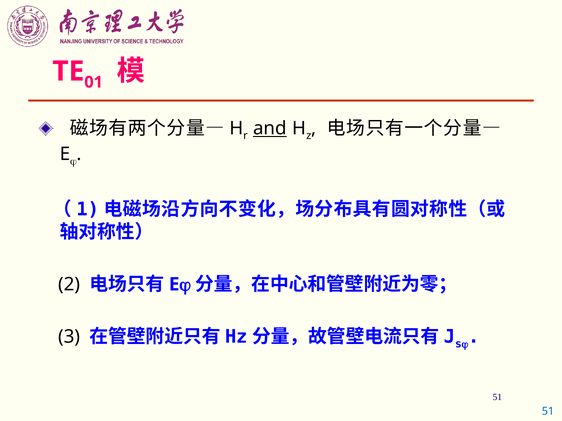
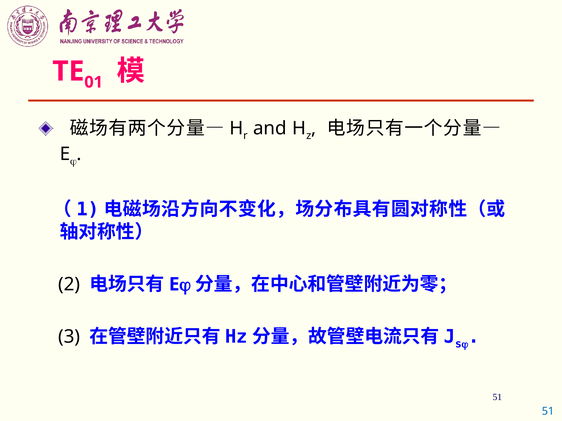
and underline: present -> none
